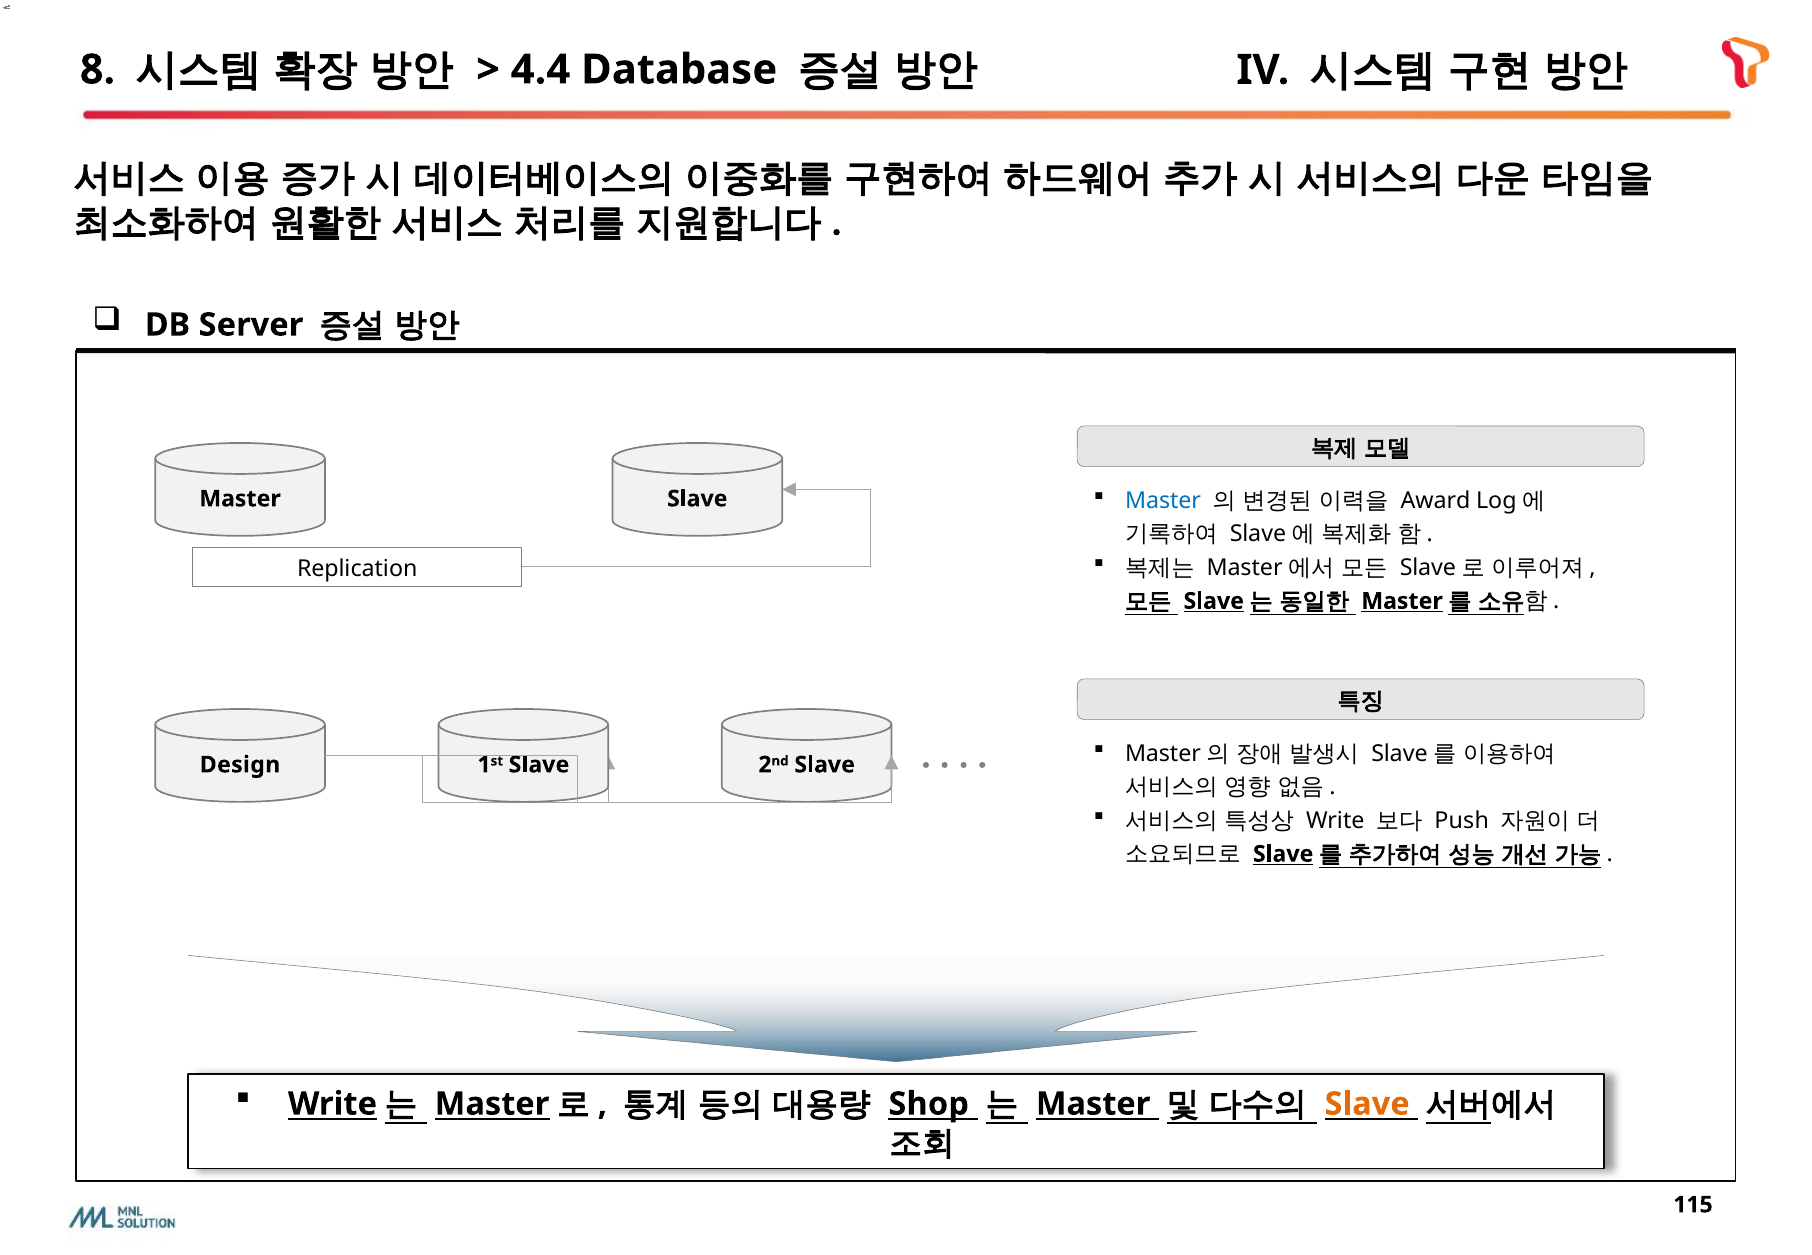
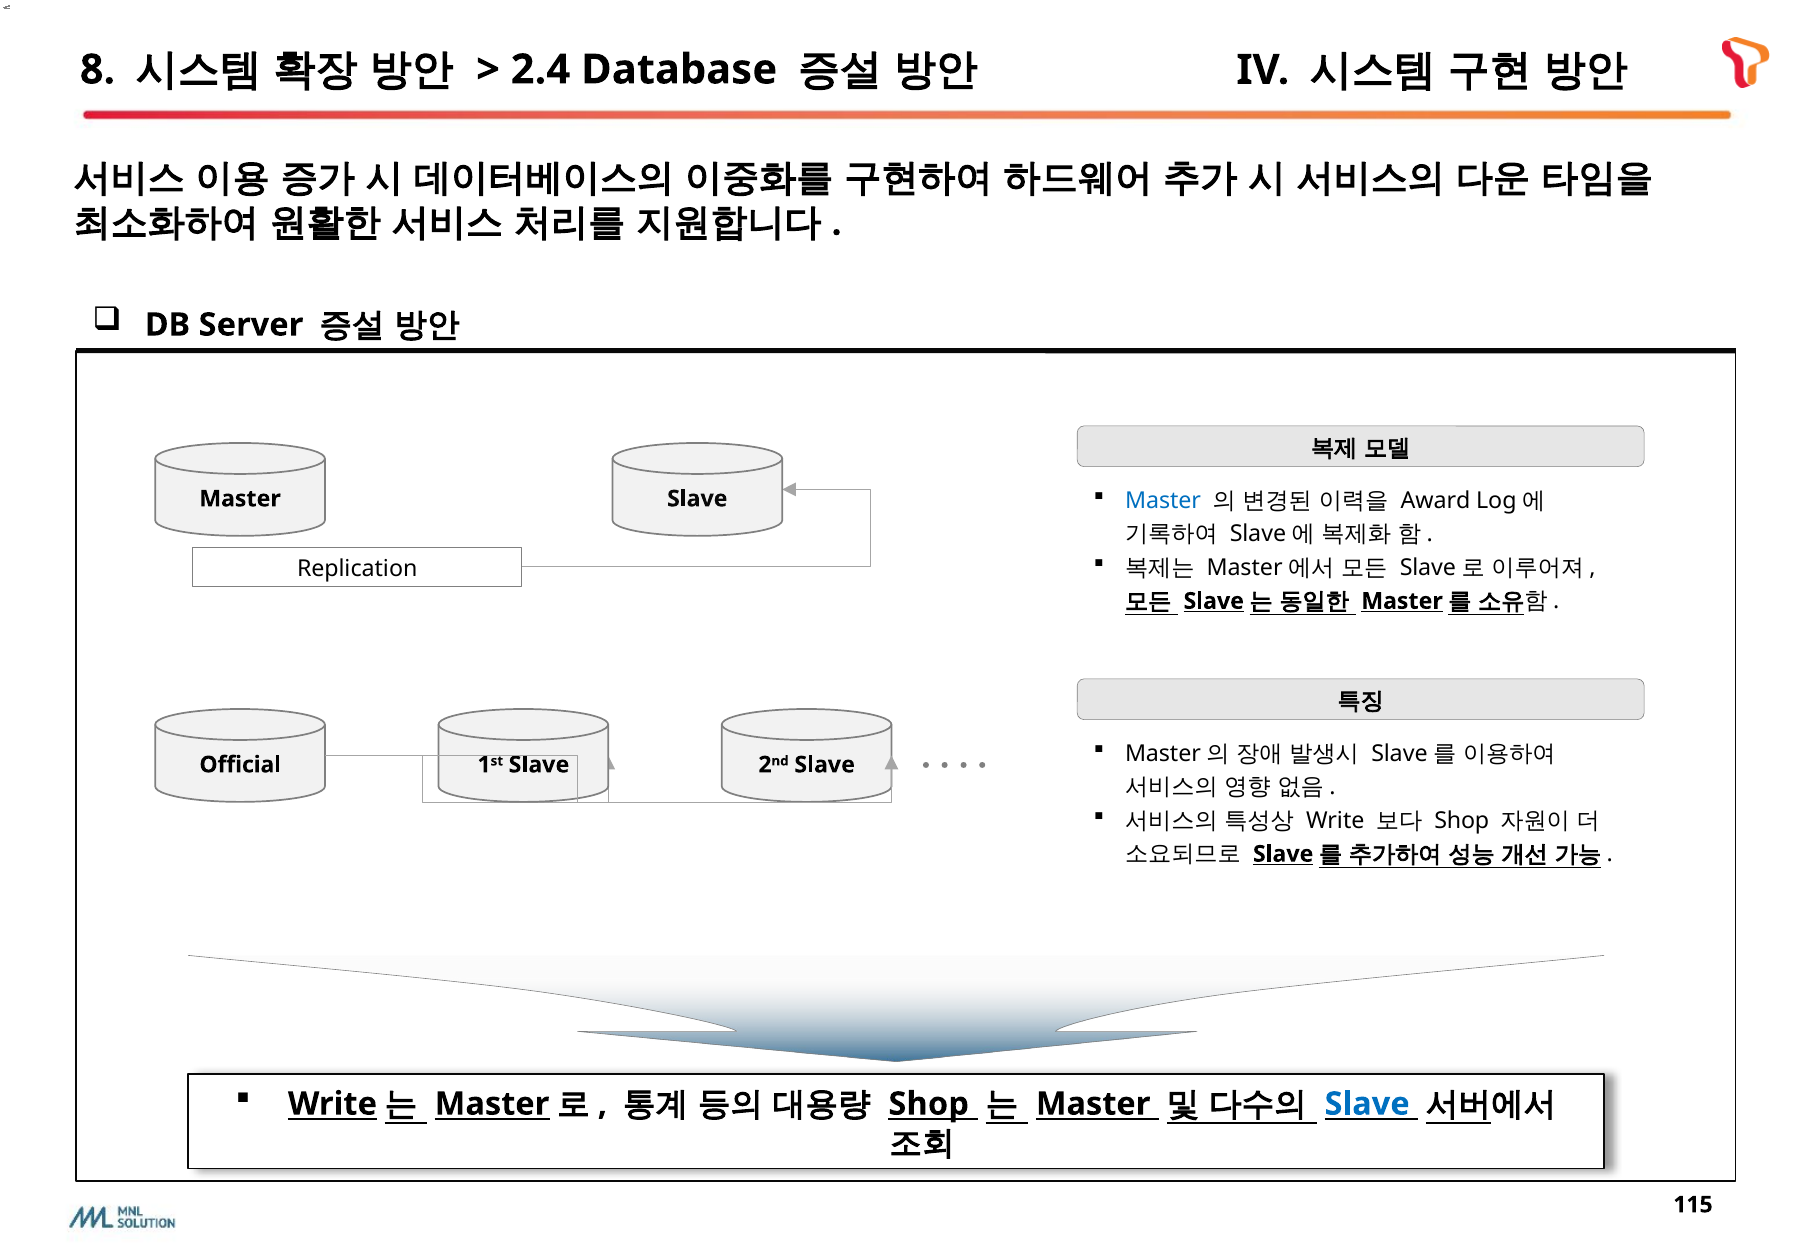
4.4: 4.4 -> 2.4
Design: Design -> Official
Push at (1462, 820): Push -> Shop
Slave at (1367, 1103) colour: orange -> blue
